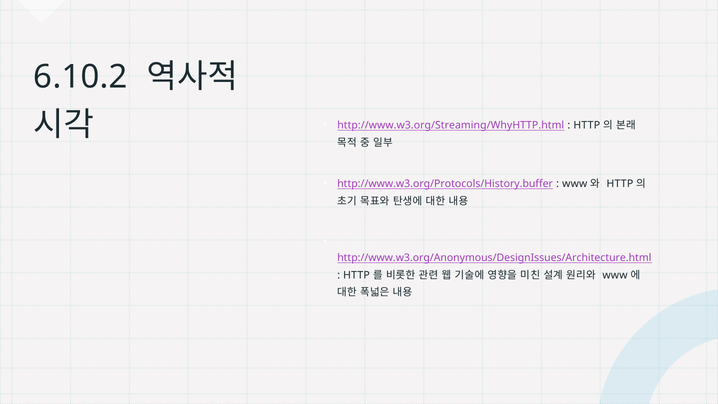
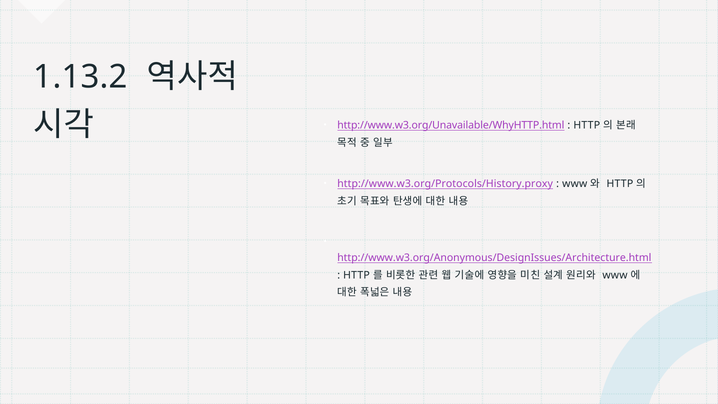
6.10.2: 6.10.2 -> 1.13.2
http://www.w3.org/Streaming/WhyHTTP.html: http://www.w3.org/Streaming/WhyHTTP.html -> http://www.w3.org/Unavailable/WhyHTTP.html
http://www.w3.org/Protocols/History.buffer: http://www.w3.org/Protocols/History.buffer -> http://www.w3.org/Protocols/History.proxy
